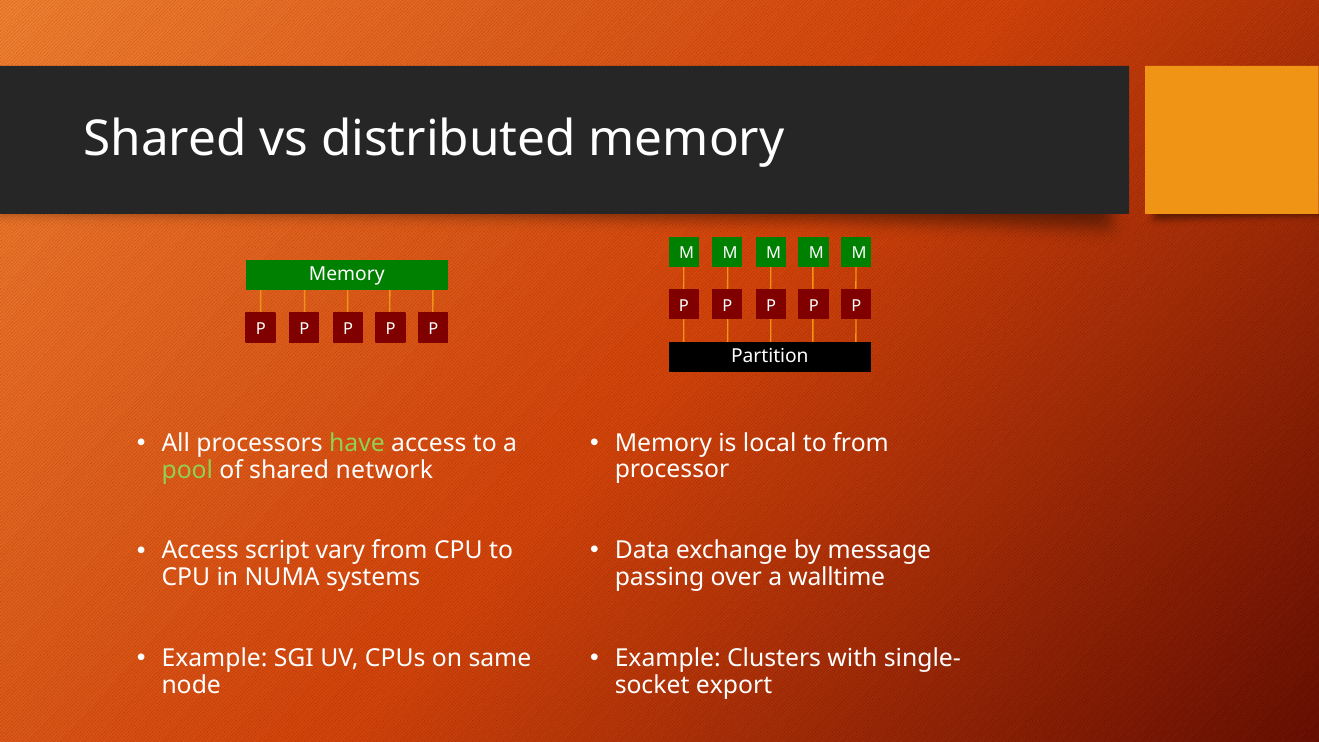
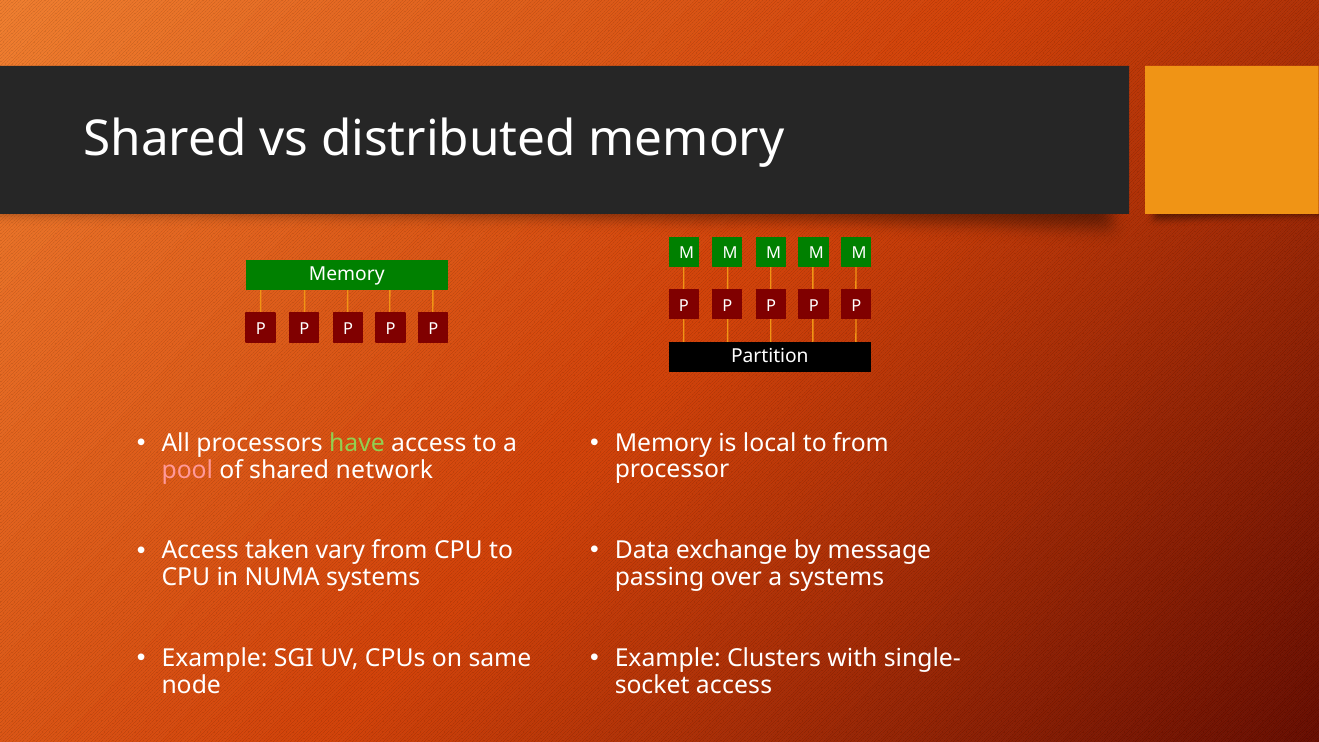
pool colour: light green -> pink
script: script -> taken
a walltime: walltime -> systems
export at (734, 685): export -> access
